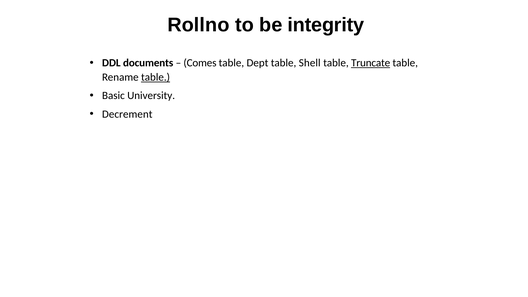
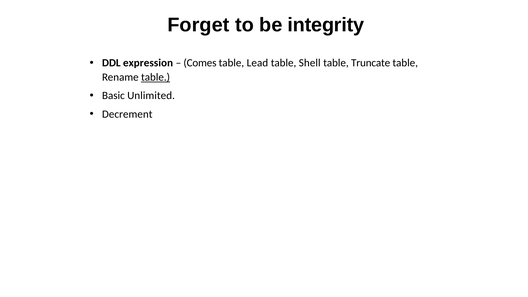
Rollno: Rollno -> Forget
documents: documents -> expression
Dept: Dept -> Lead
Truncate underline: present -> none
University: University -> Unlimited
